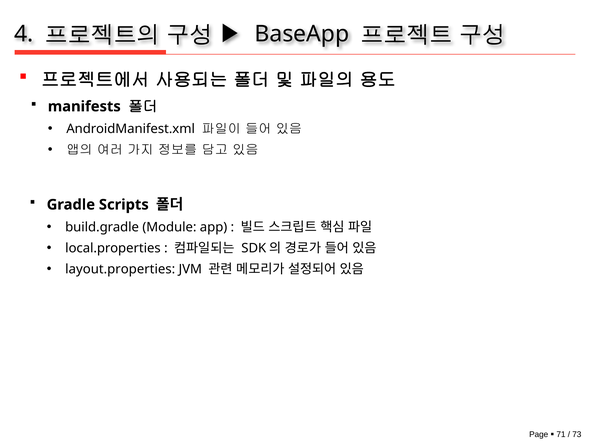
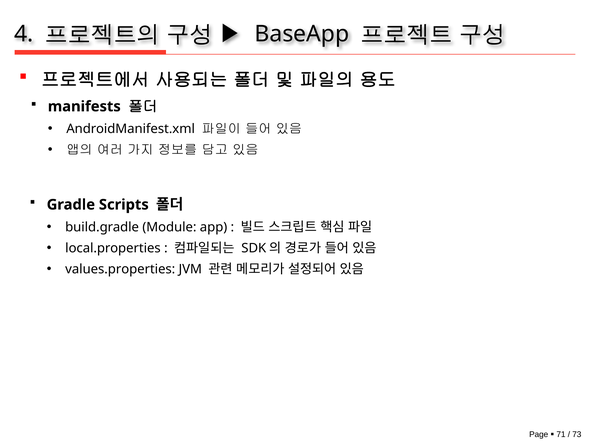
layout.properties: layout.properties -> values.properties
